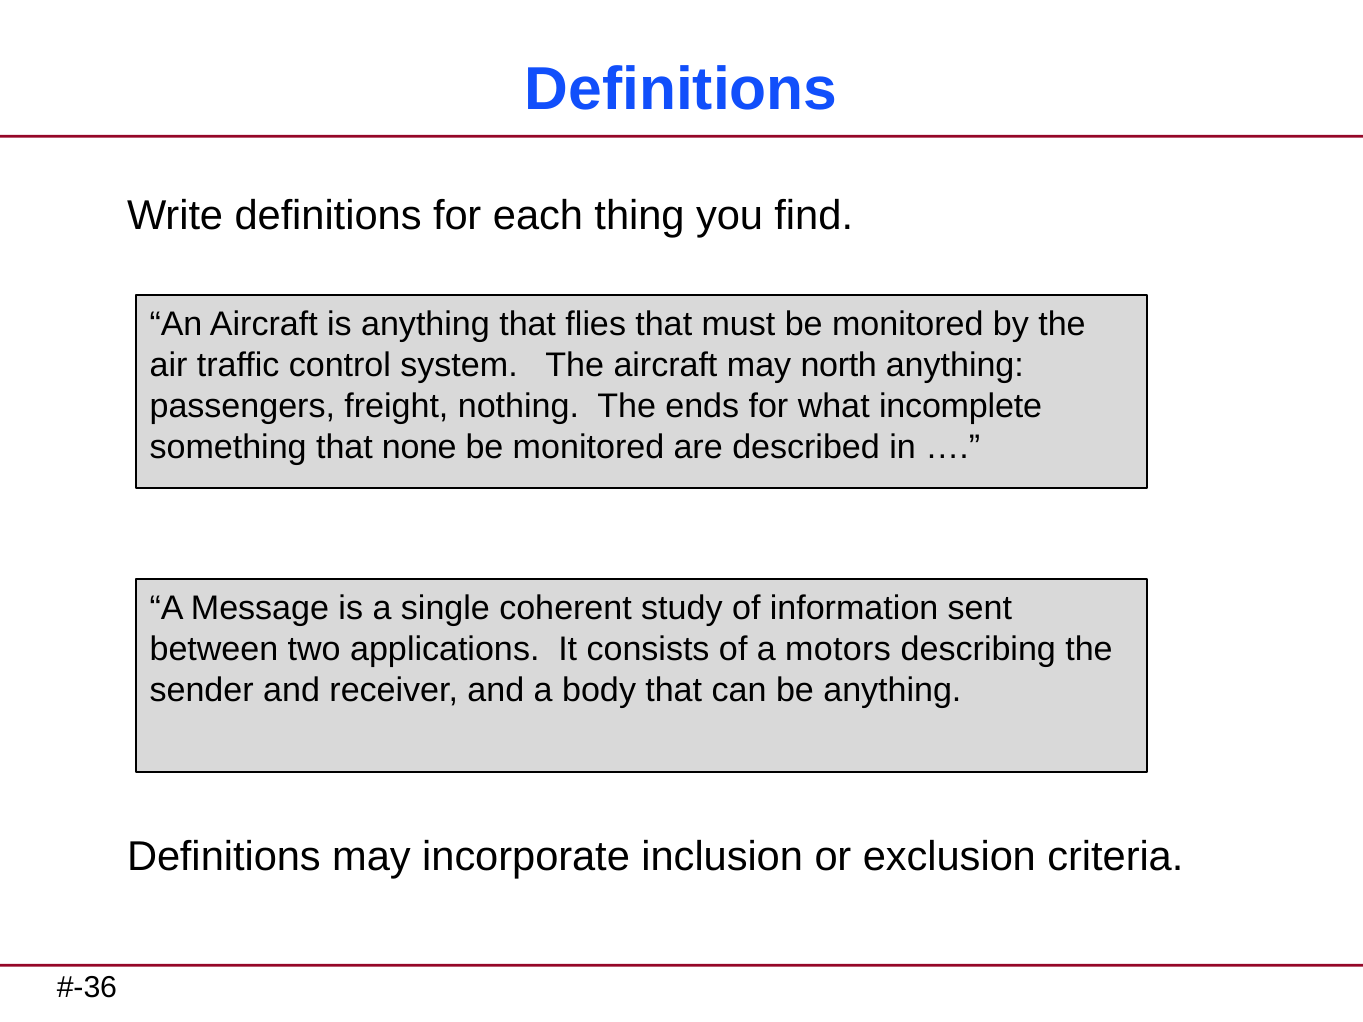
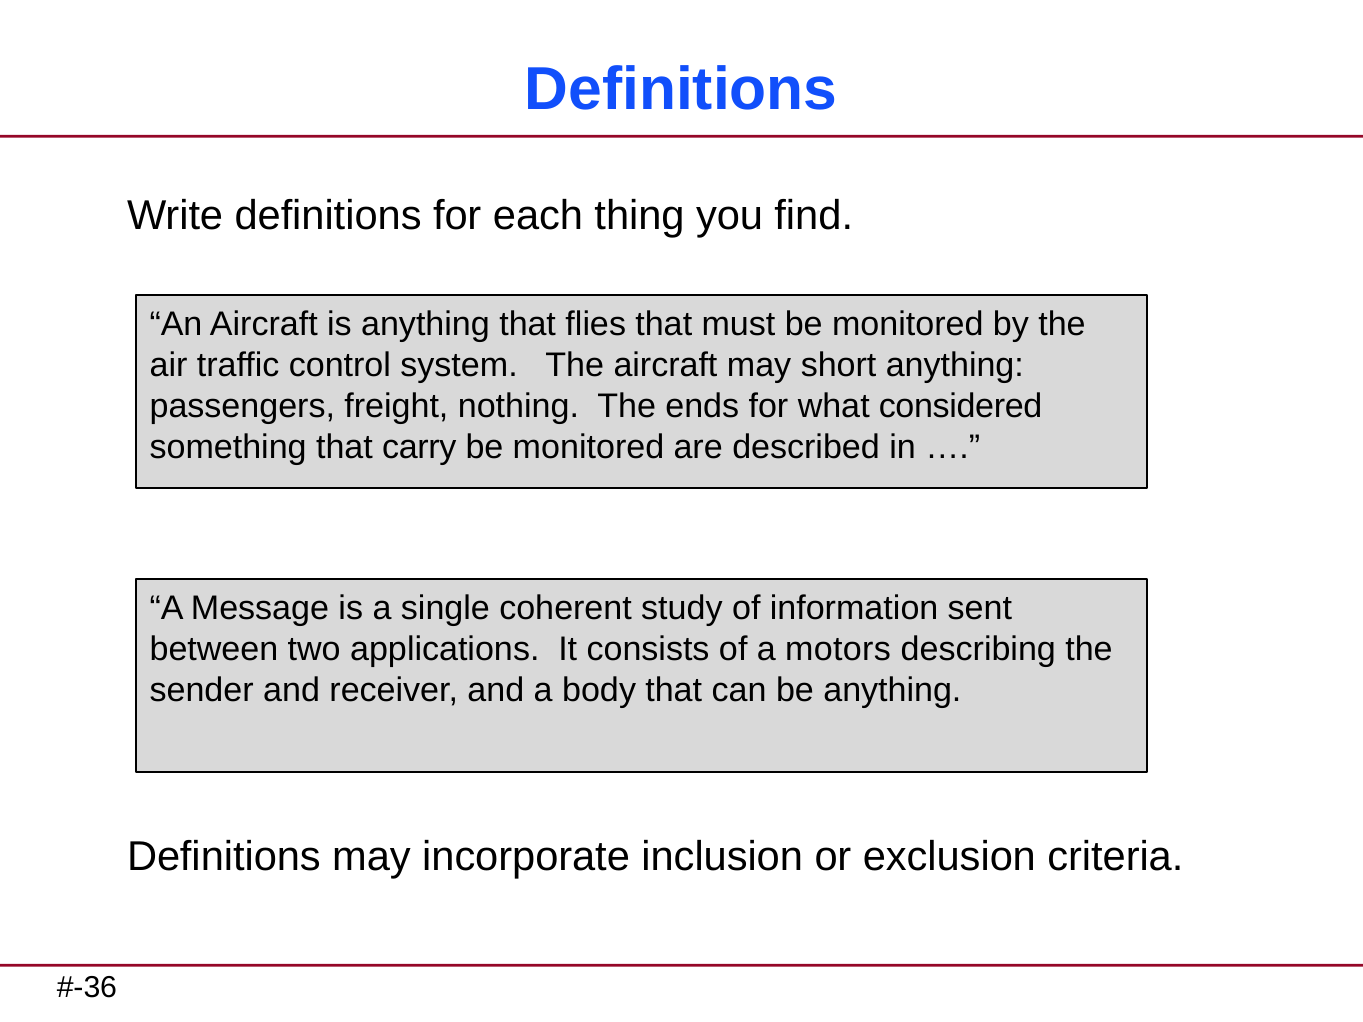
north: north -> short
incomplete: incomplete -> considered
none: none -> carry
